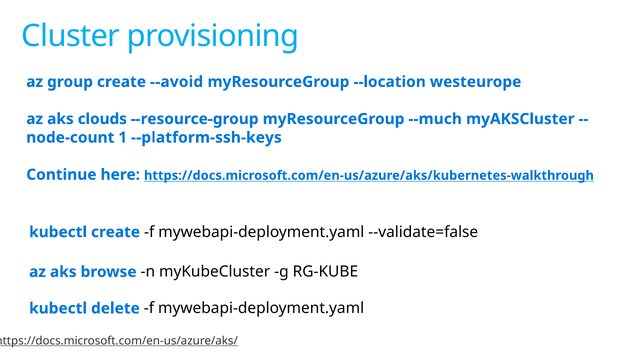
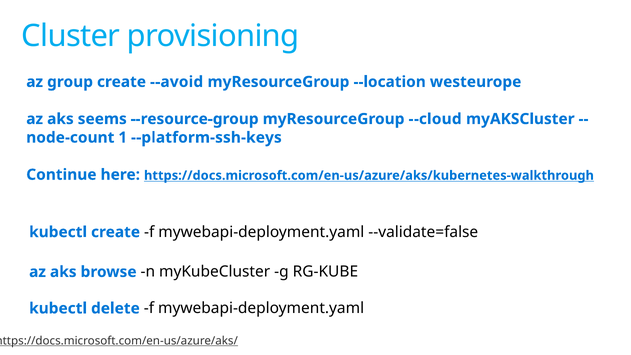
clouds: clouds -> seems
--much: --much -> --cloud
